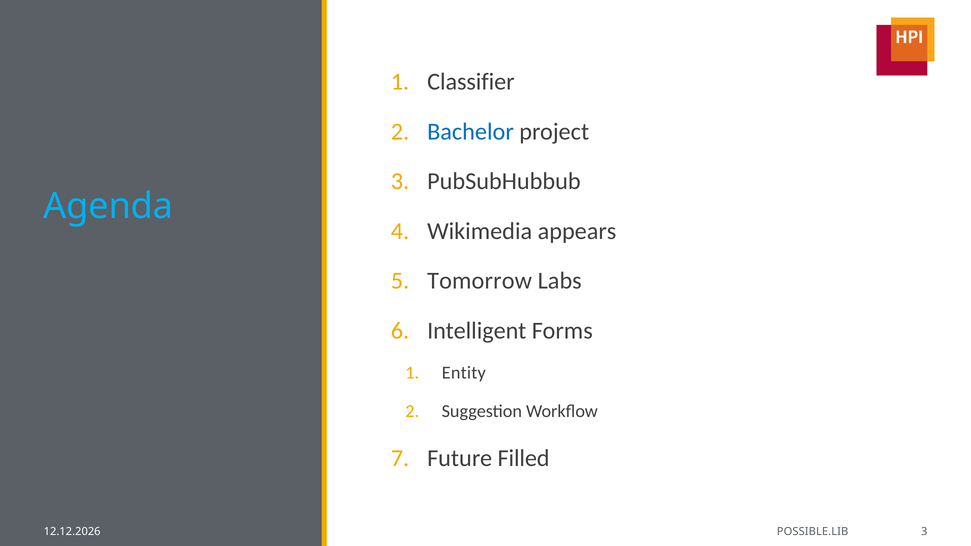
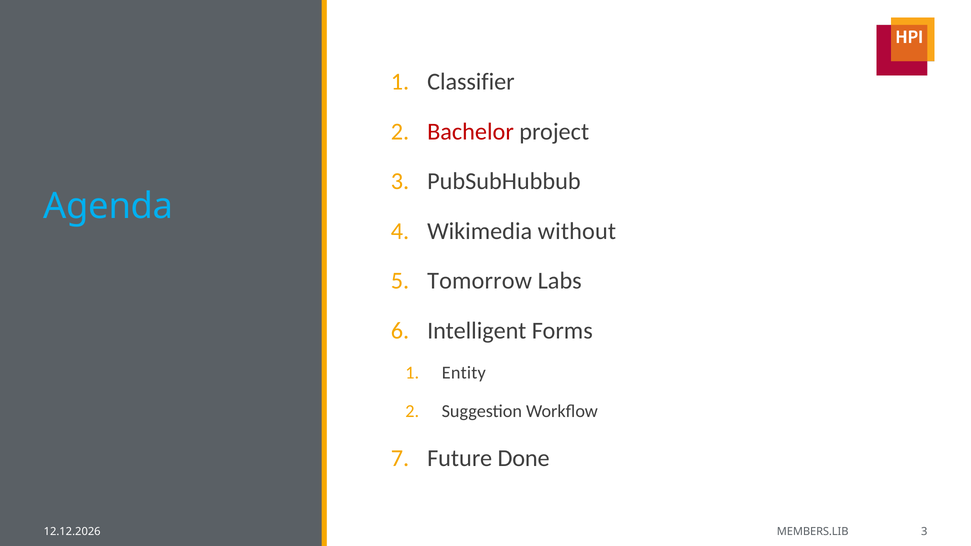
Bachelor colour: blue -> red
appears: appears -> without
Filled: Filled -> Done
POSSIBLE.LIB: POSSIBLE.LIB -> MEMBERS.LIB
